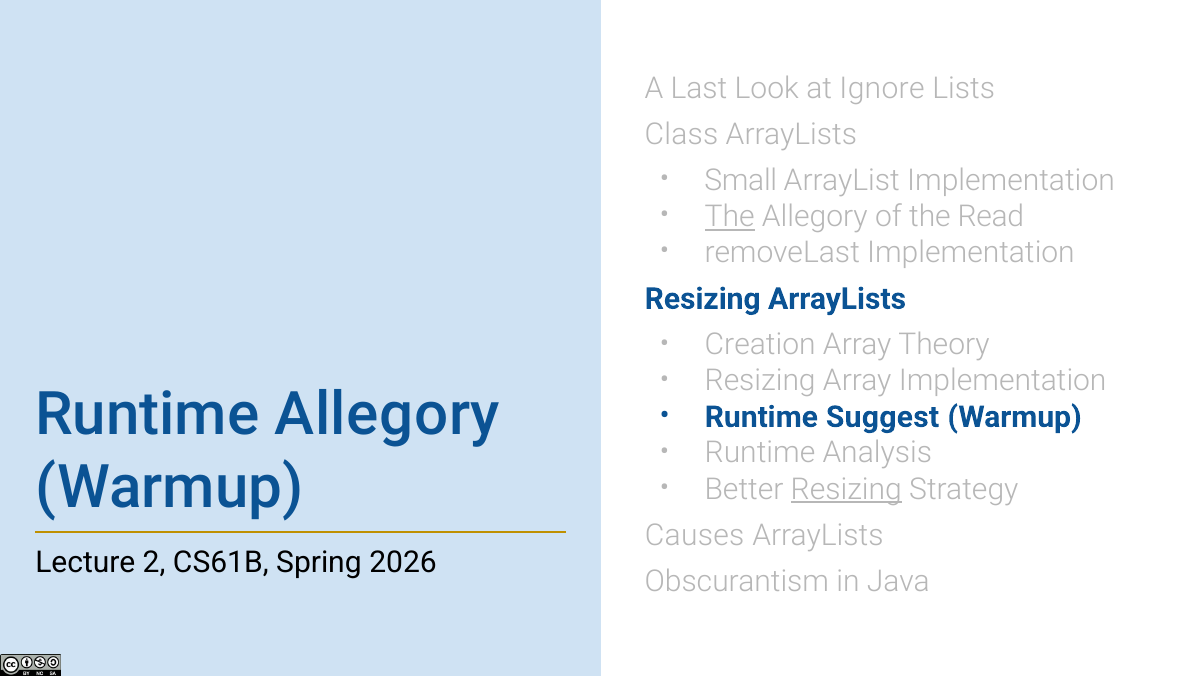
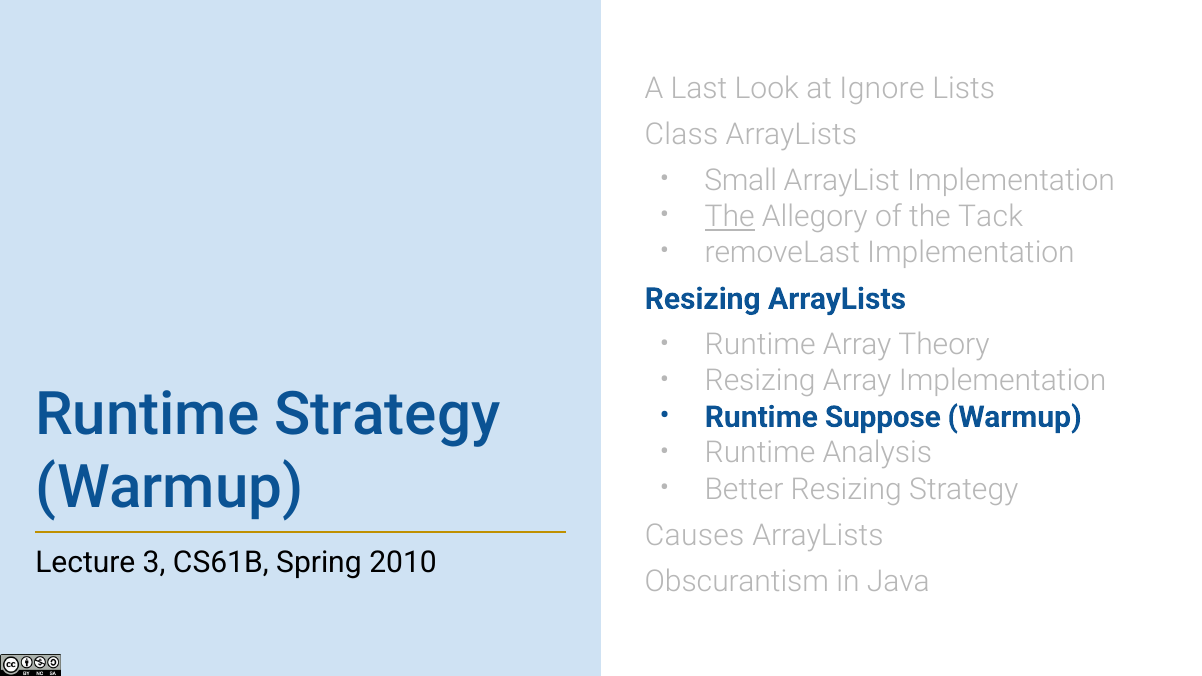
Read: Read -> Tack
Creation at (760, 345): Creation -> Runtime
Runtime Allegory: Allegory -> Strategy
Suggest: Suggest -> Suppose
Resizing at (846, 489) underline: present -> none
2: 2 -> 3
2026: 2026 -> 2010
